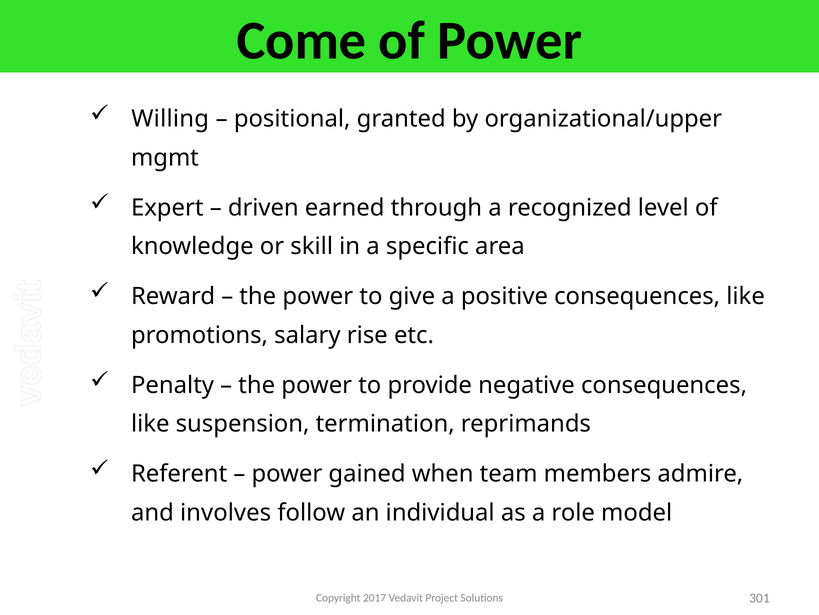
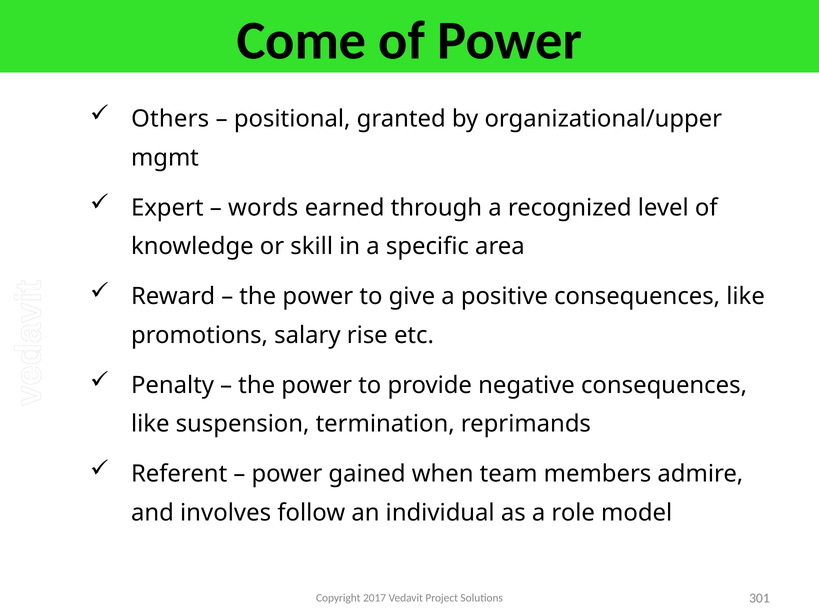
Willing: Willing -> Others
driven: driven -> words
